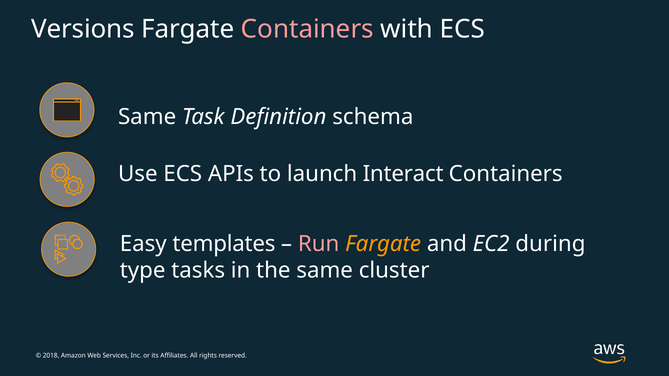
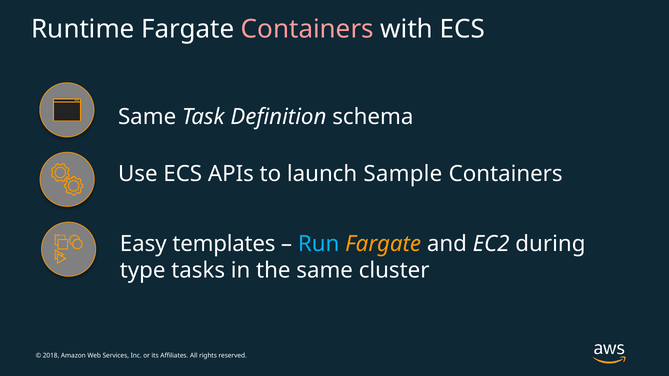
Versions: Versions -> Runtime
Interact: Interact -> Sample
Run colour: pink -> light blue
